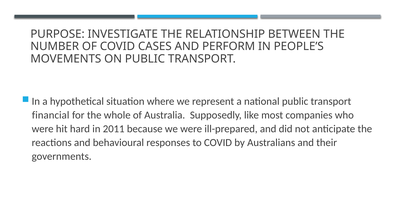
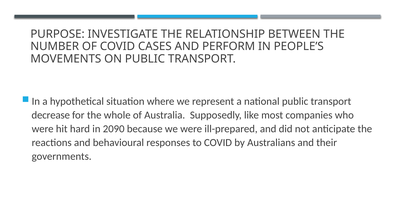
financial: financial -> decrease
2011: 2011 -> 2090
